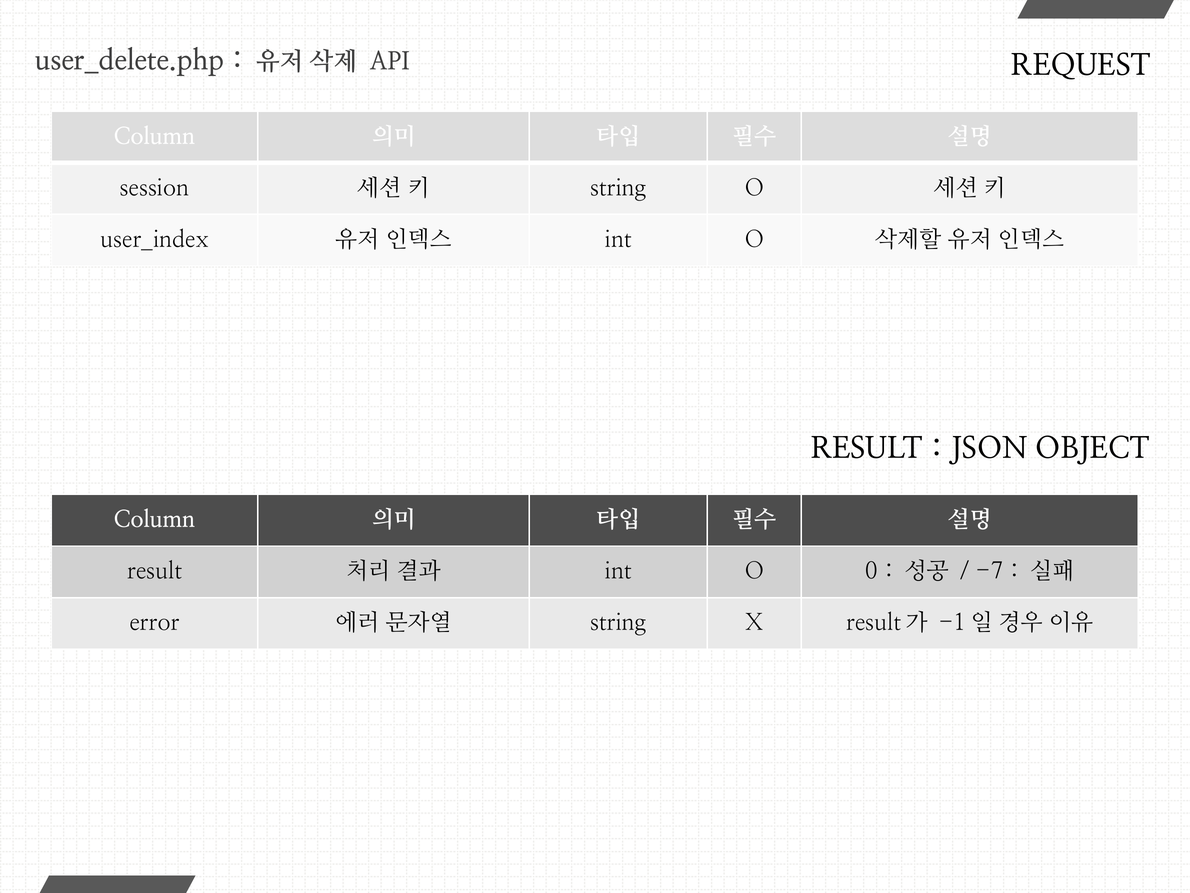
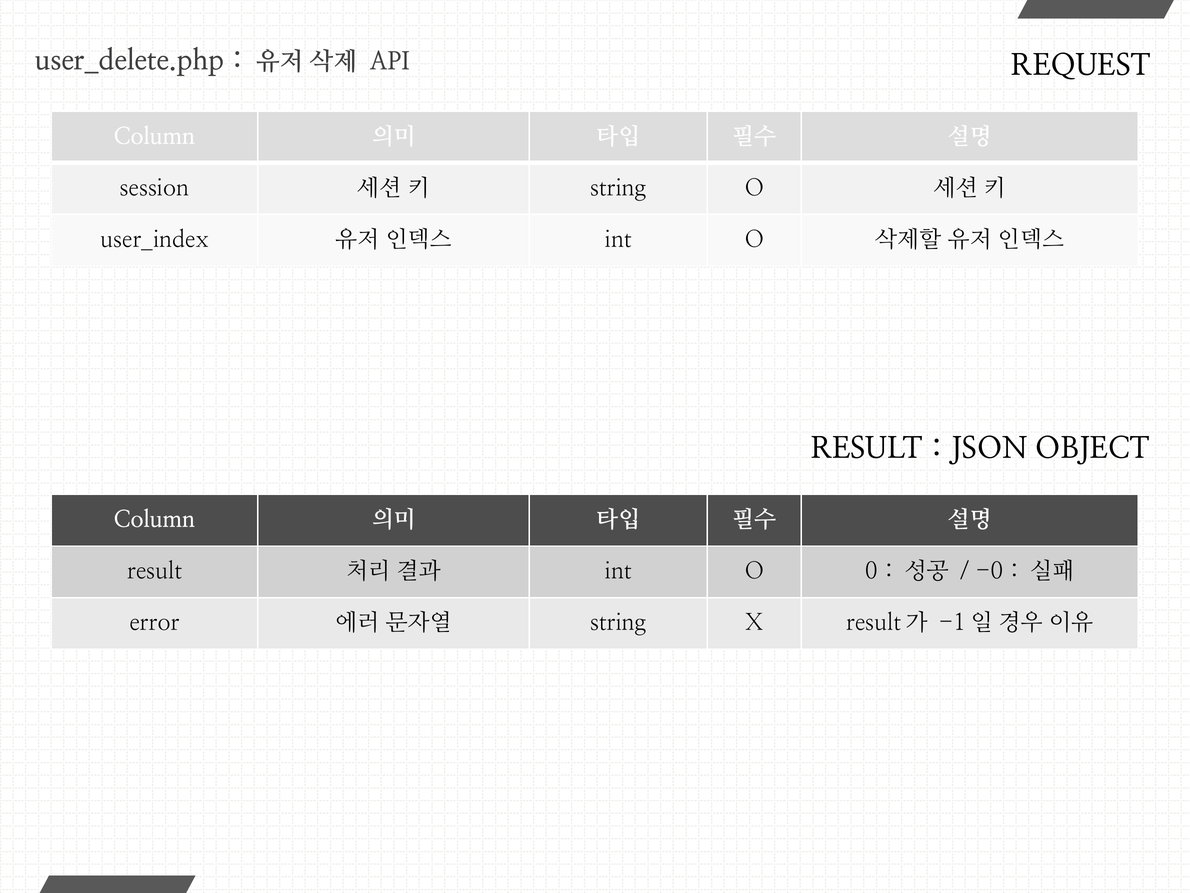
-7: -7 -> -0
